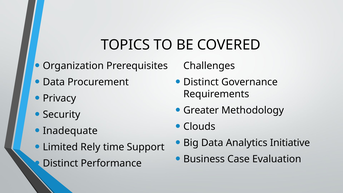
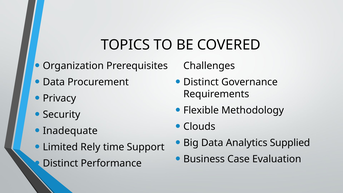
Greater: Greater -> Flexible
Initiative: Initiative -> Supplied
